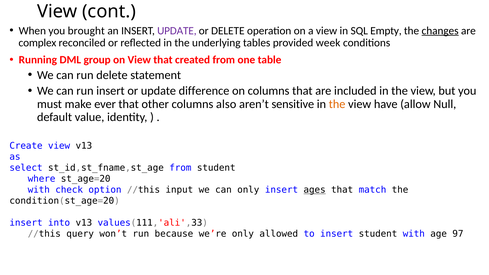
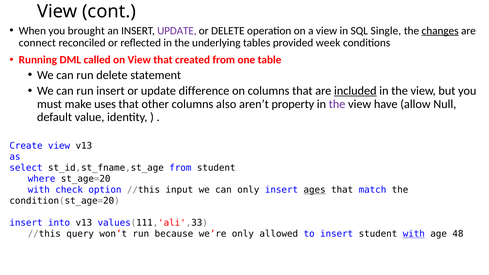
Empty: Empty -> Single
complex: complex -> connect
group: group -> called
included underline: none -> present
ever: ever -> uses
sensitive: sensitive -> property
the at (337, 104) colour: orange -> purple
with at (414, 234) underline: none -> present
97: 97 -> 48
